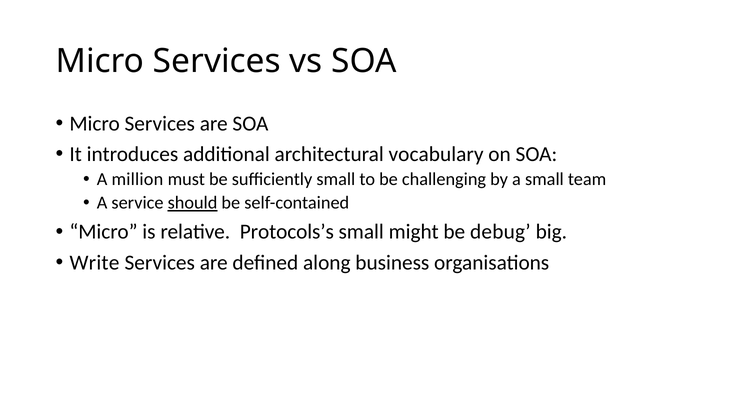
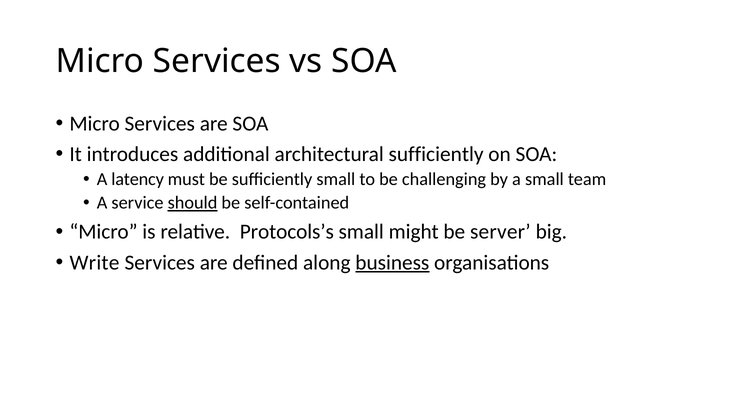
architectural vocabulary: vocabulary -> sufficiently
million: million -> latency
debug: debug -> server
business underline: none -> present
